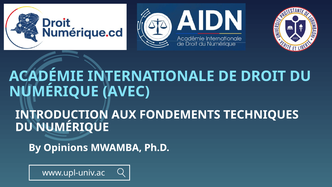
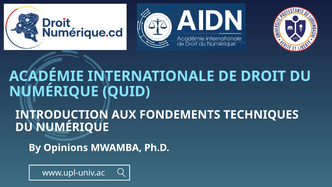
AVEC: AVEC -> QUID
